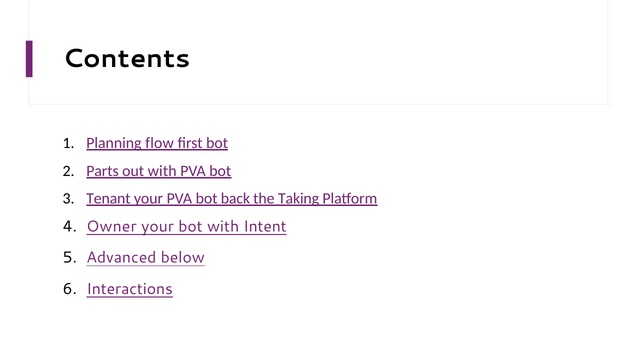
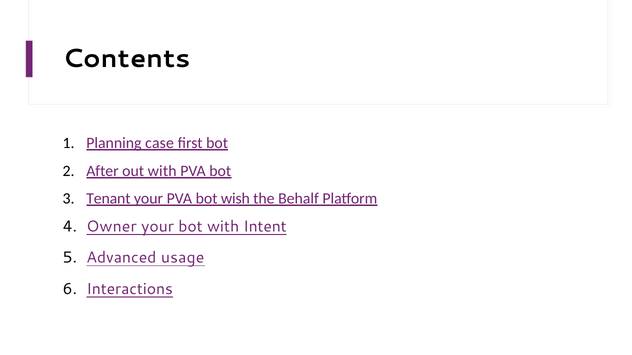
flow: flow -> case
Parts: Parts -> After
back: back -> wish
Taking: Taking -> Behalf
below: below -> usage
